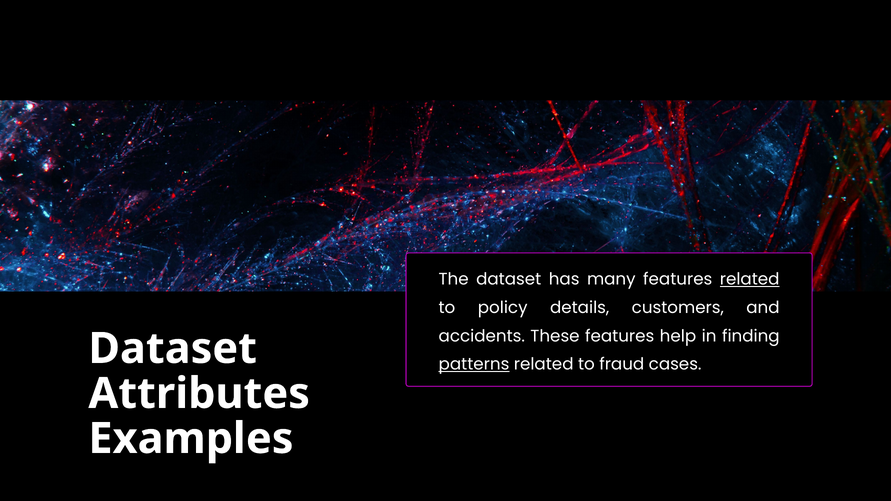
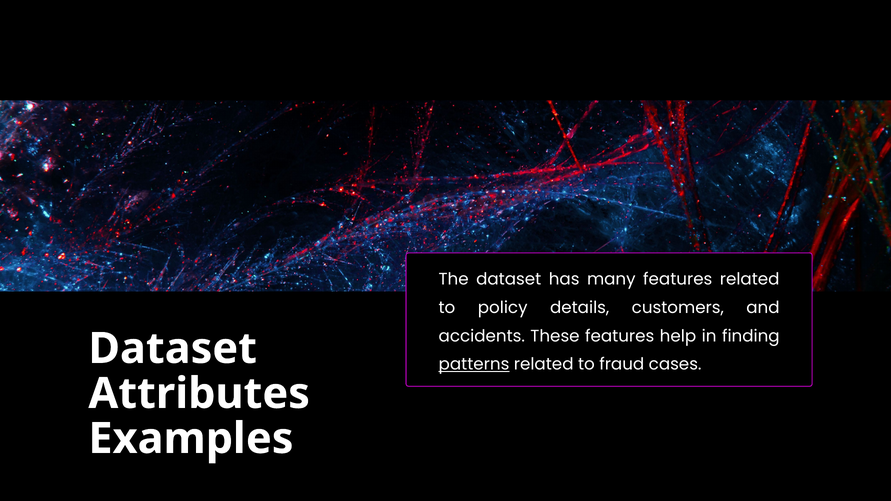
related at (750, 279) underline: present -> none
